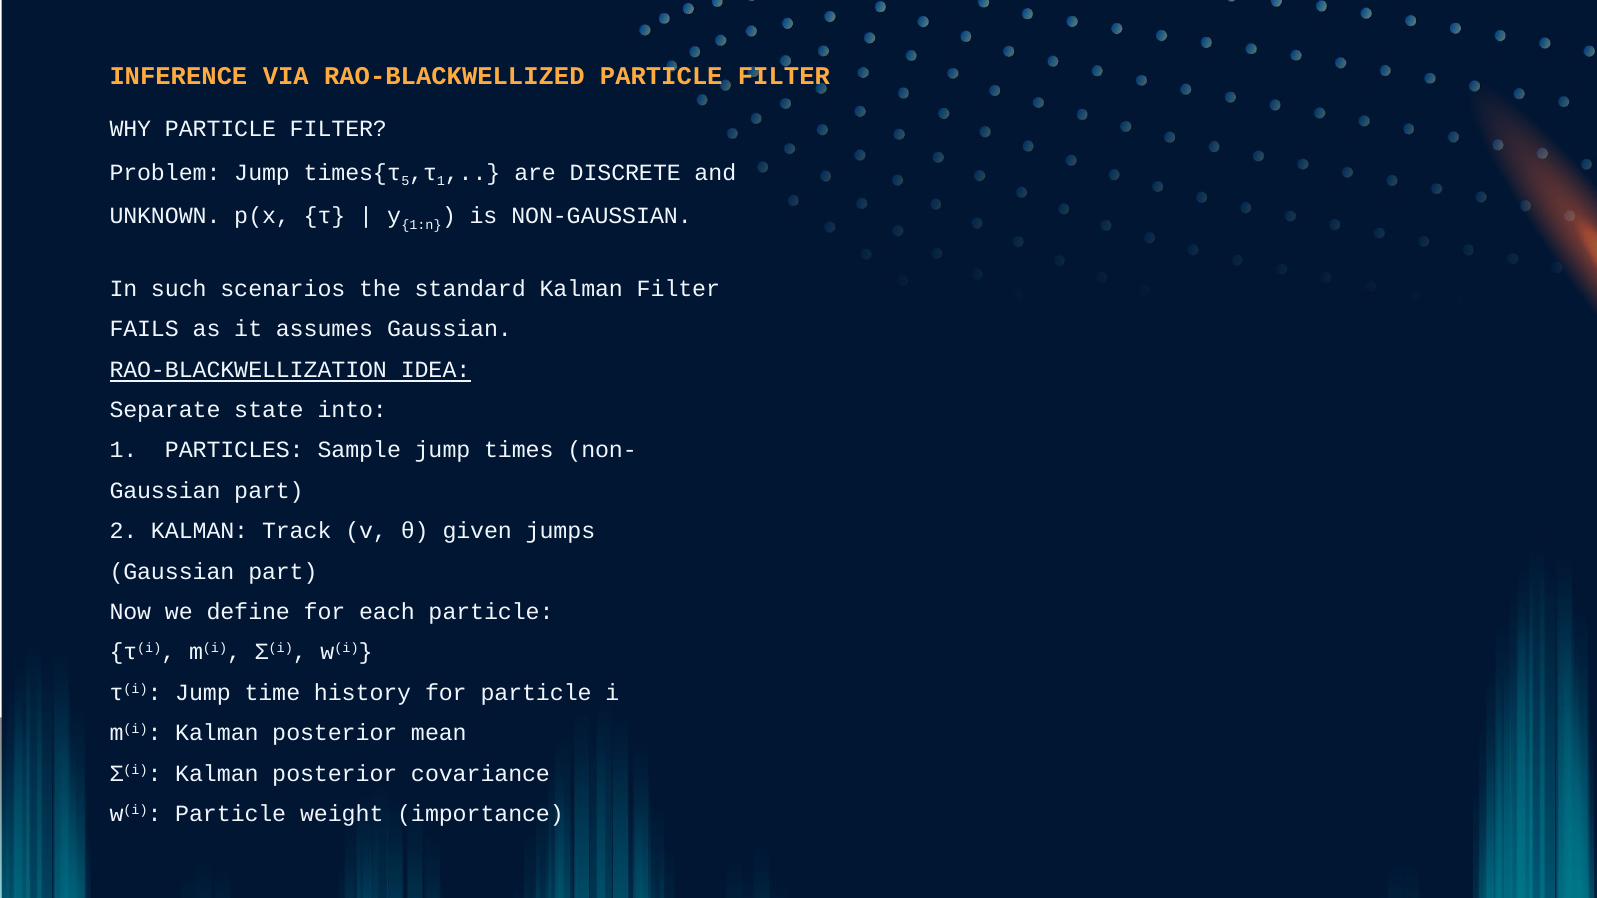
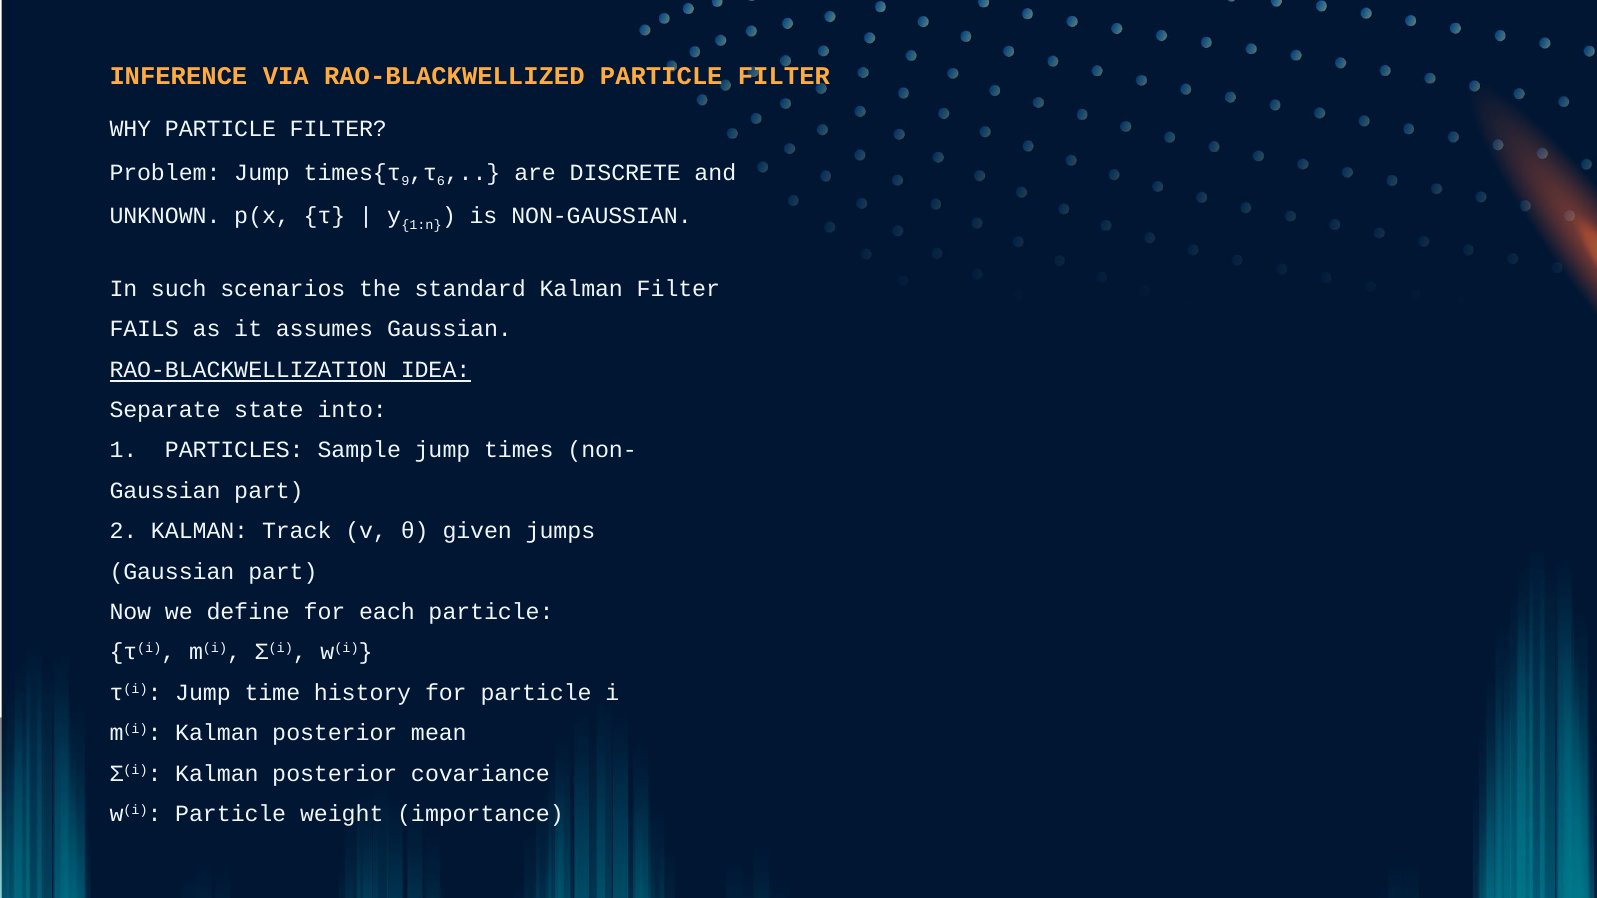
5: 5 -> 9
1 at (441, 182): 1 -> 6
